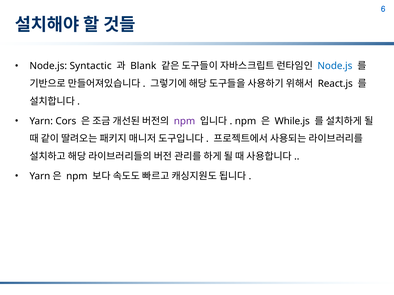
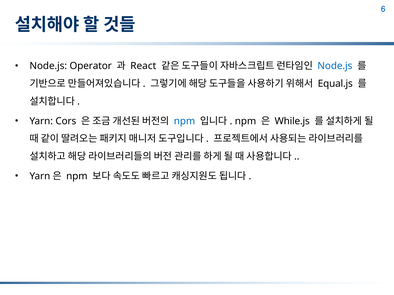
Syntactic: Syntactic -> Operator
Blank: Blank -> React
React.js: React.js -> Equal.js
npm at (185, 121) colour: purple -> blue
